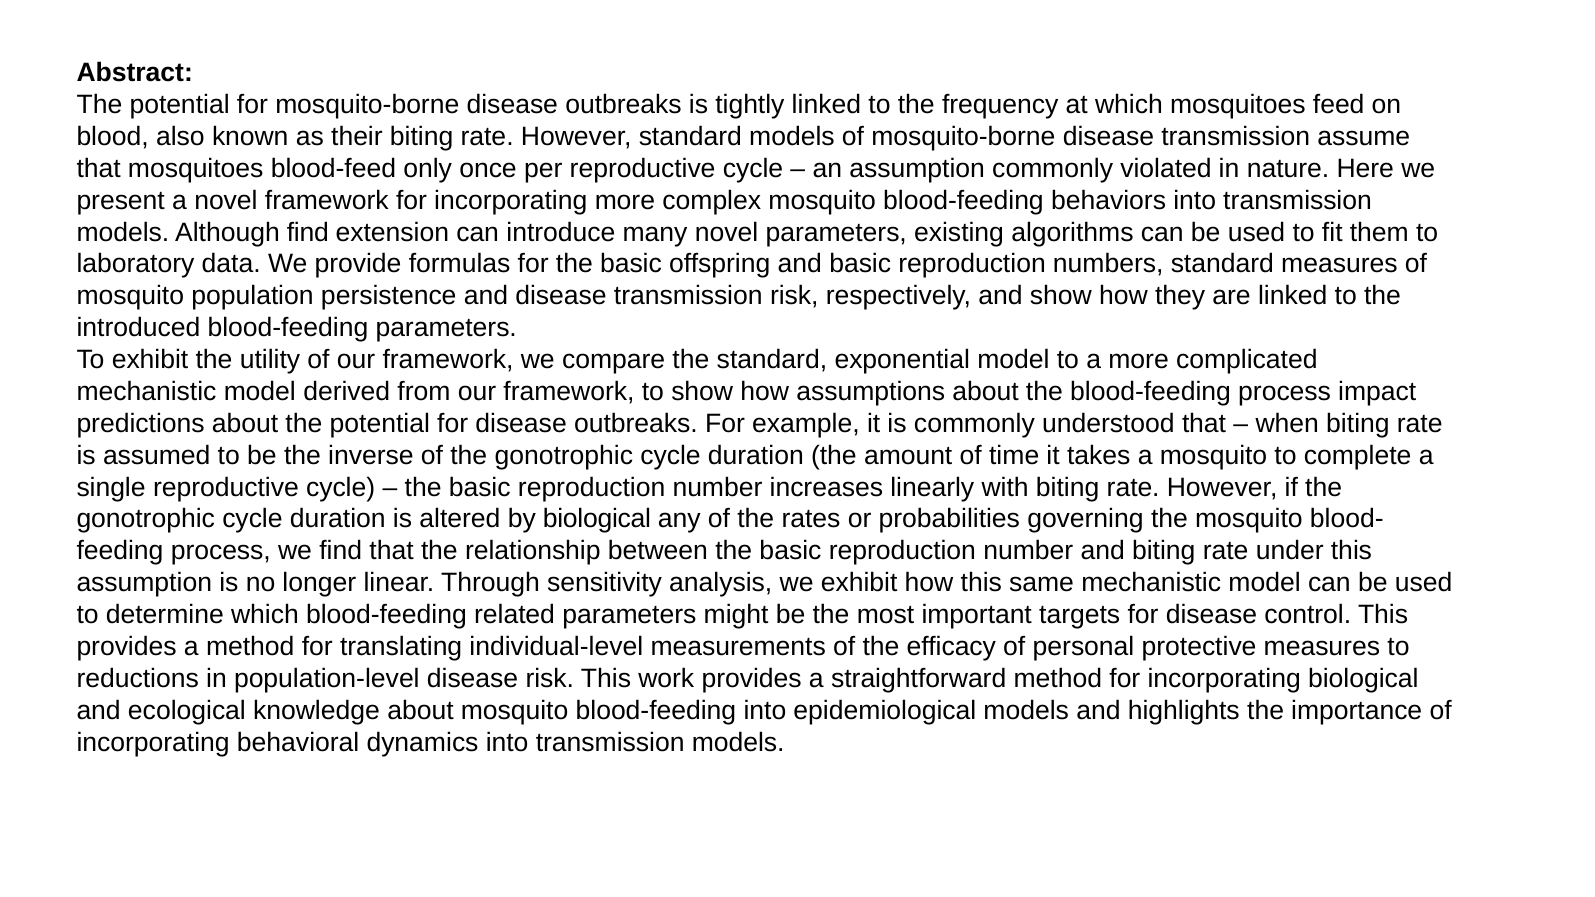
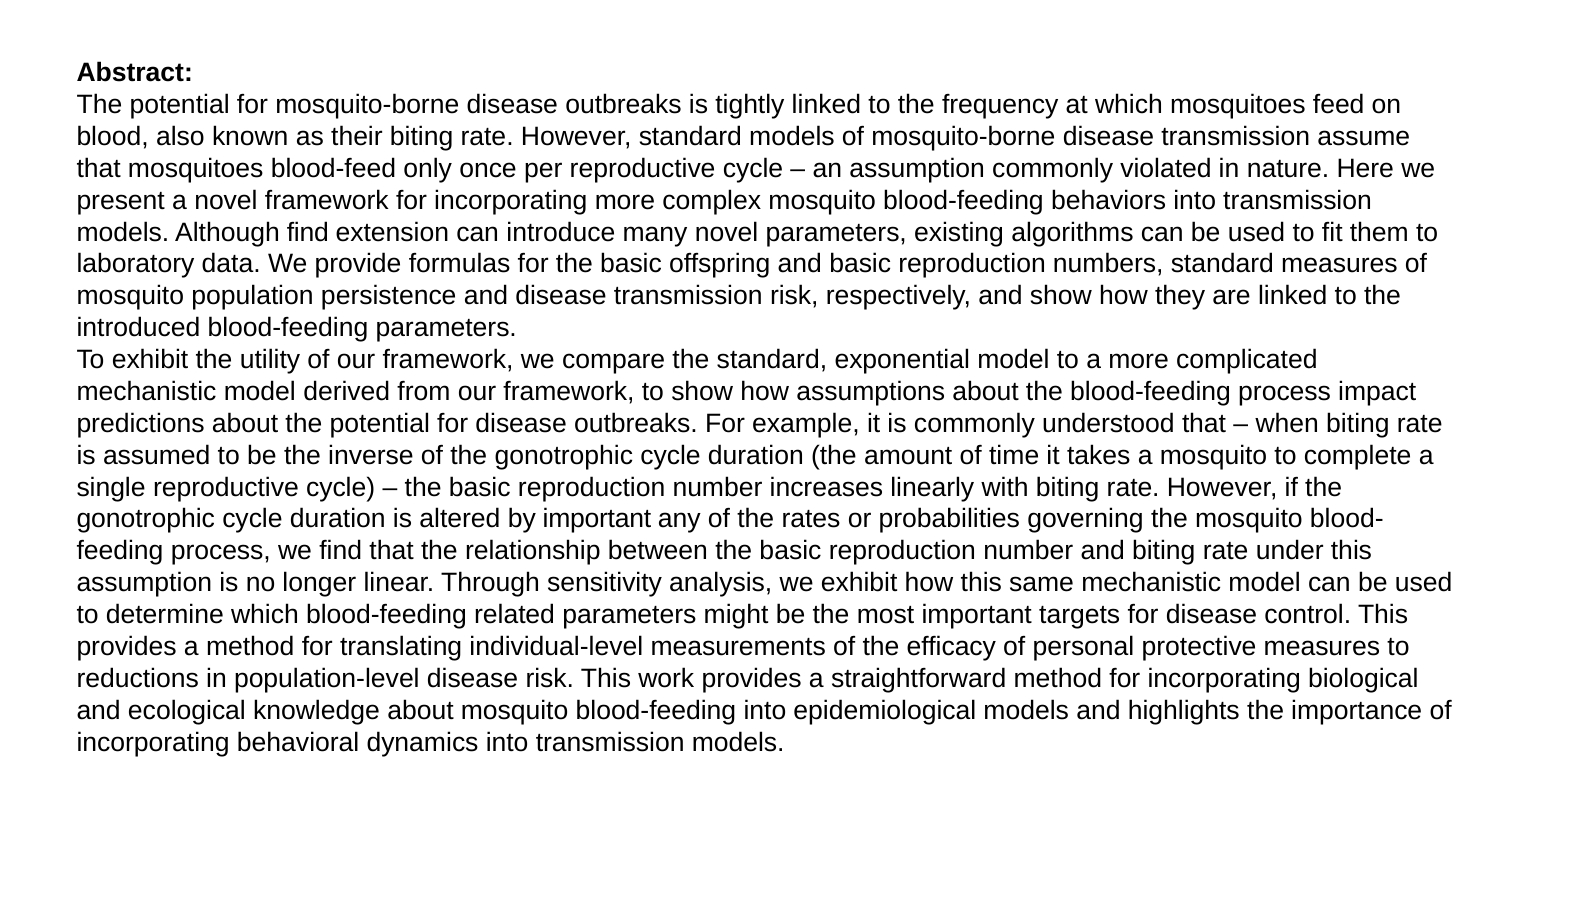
by biological: biological -> important
